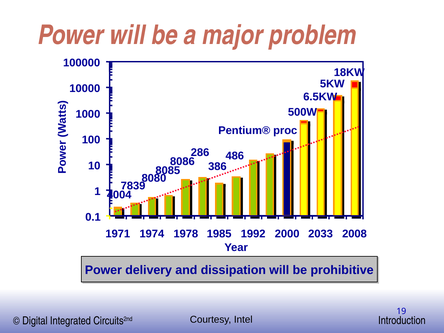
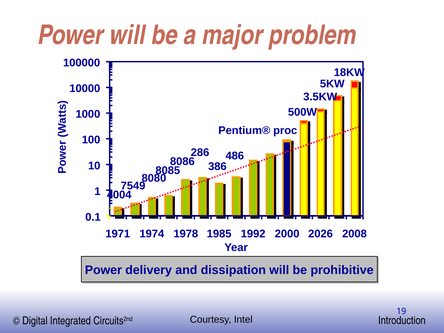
6.5KW: 6.5KW -> 3.5KW
7839: 7839 -> 7549
2033: 2033 -> 2026
